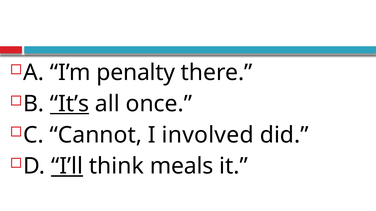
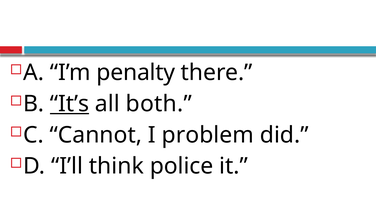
once: once -> both
involved: involved -> problem
I’ll underline: present -> none
meals: meals -> police
